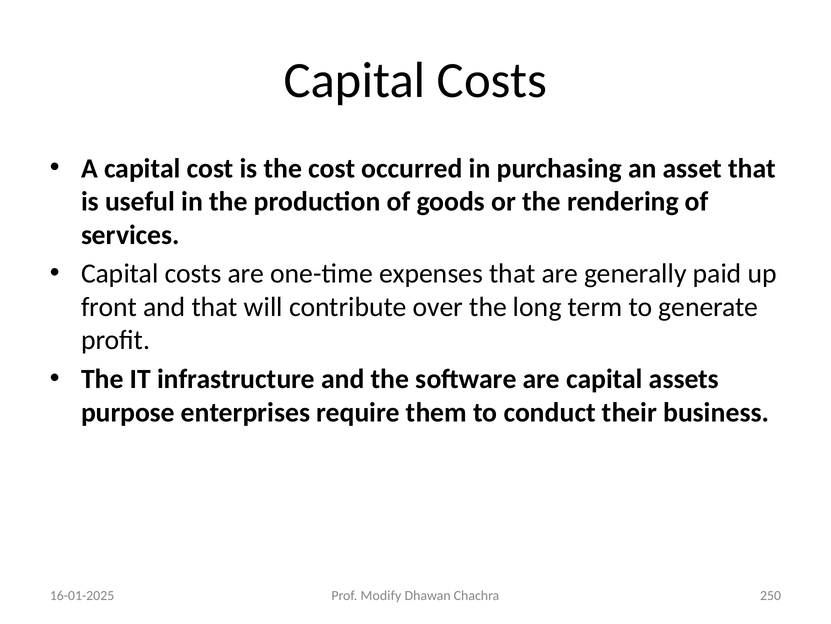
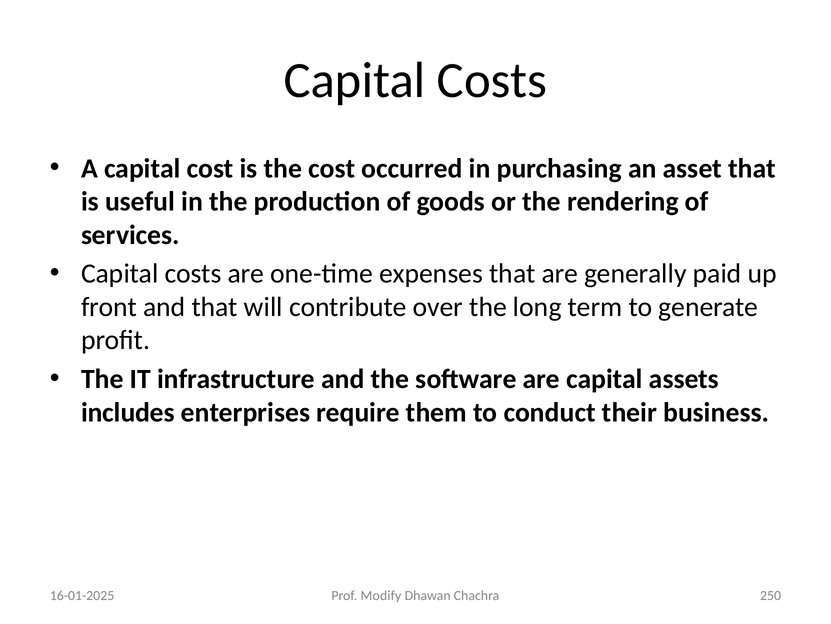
purpose: purpose -> includes
